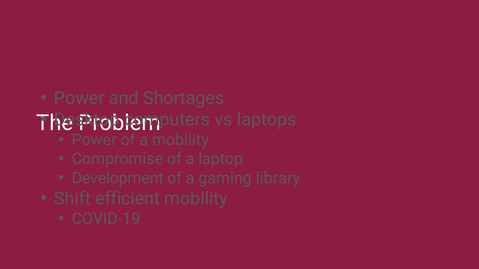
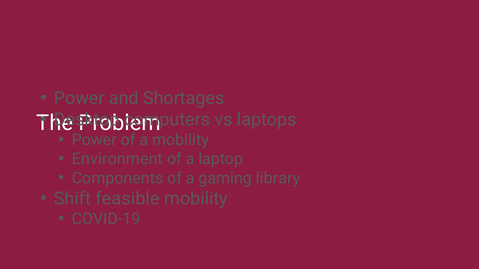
Compromise: Compromise -> Environment
Development: Development -> Components
efficient: efficient -> feasible
